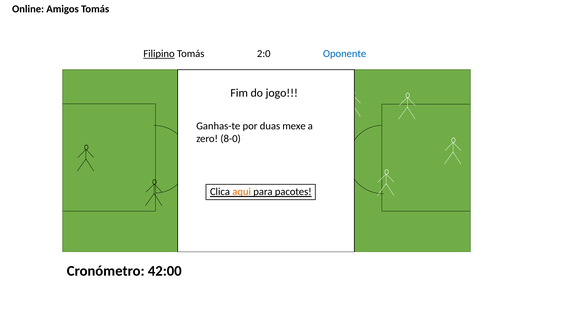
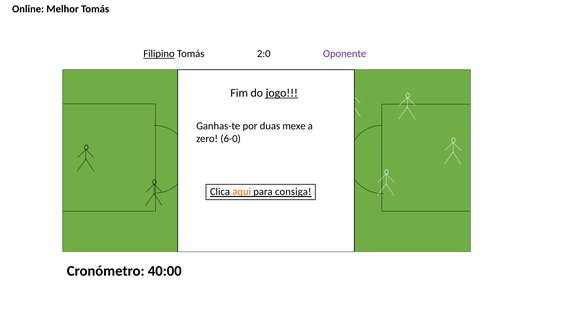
Amigos: Amigos -> Melhor
Oponente colour: blue -> purple
jogo underline: none -> present
8-0: 8-0 -> 6-0
pacotes: pacotes -> consiga
42:00: 42:00 -> 40:00
